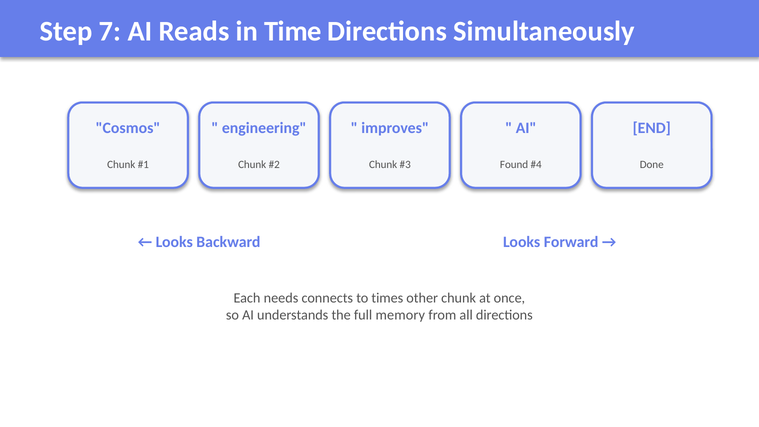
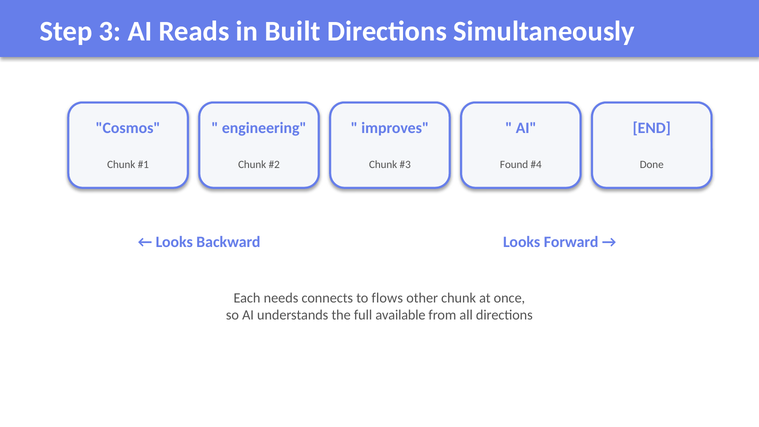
7: 7 -> 3
Time: Time -> Built
times: times -> flows
memory: memory -> available
